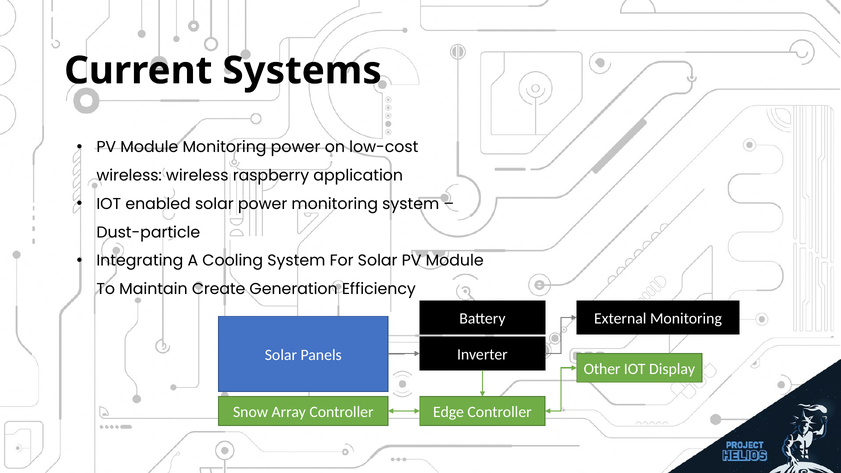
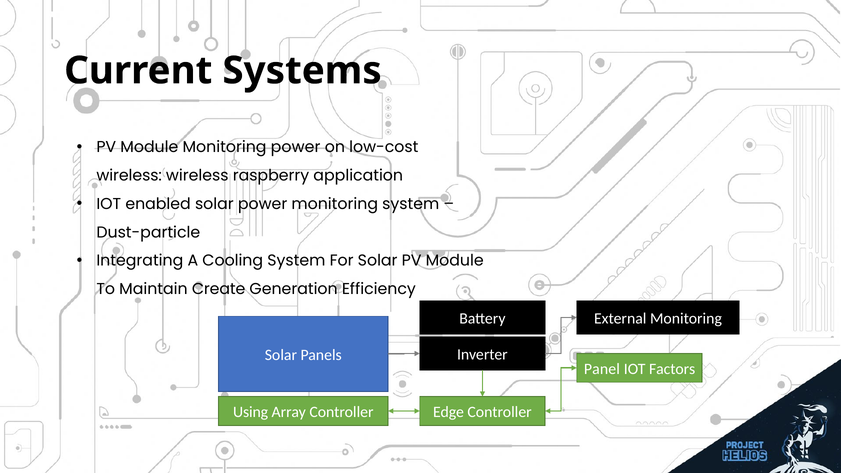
Other: Other -> Panel
Display: Display -> Factors
Snow: Snow -> Using
